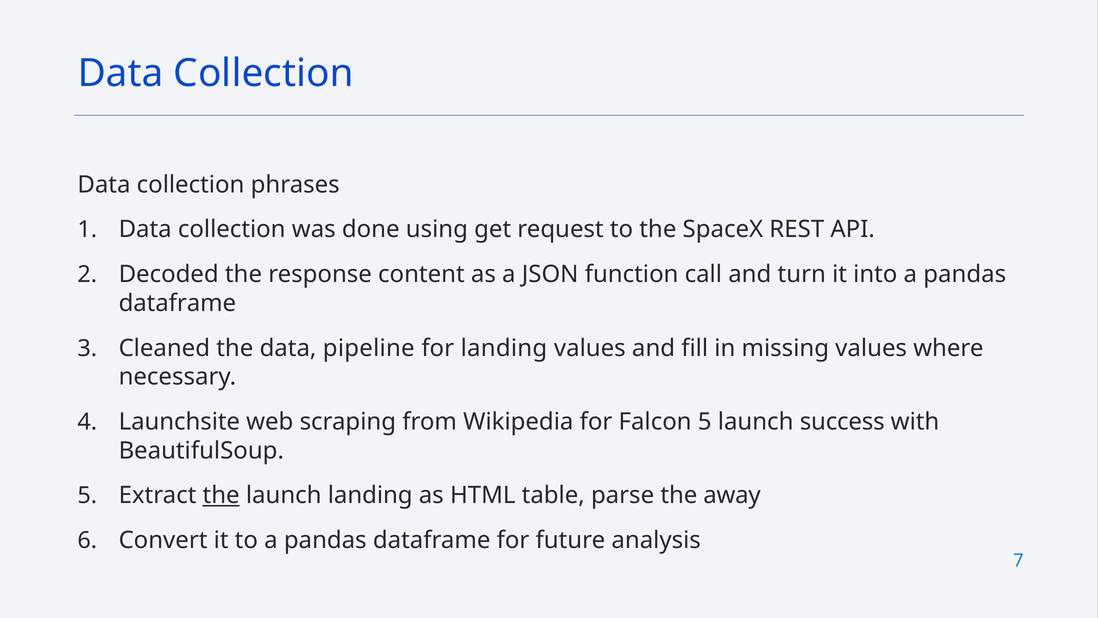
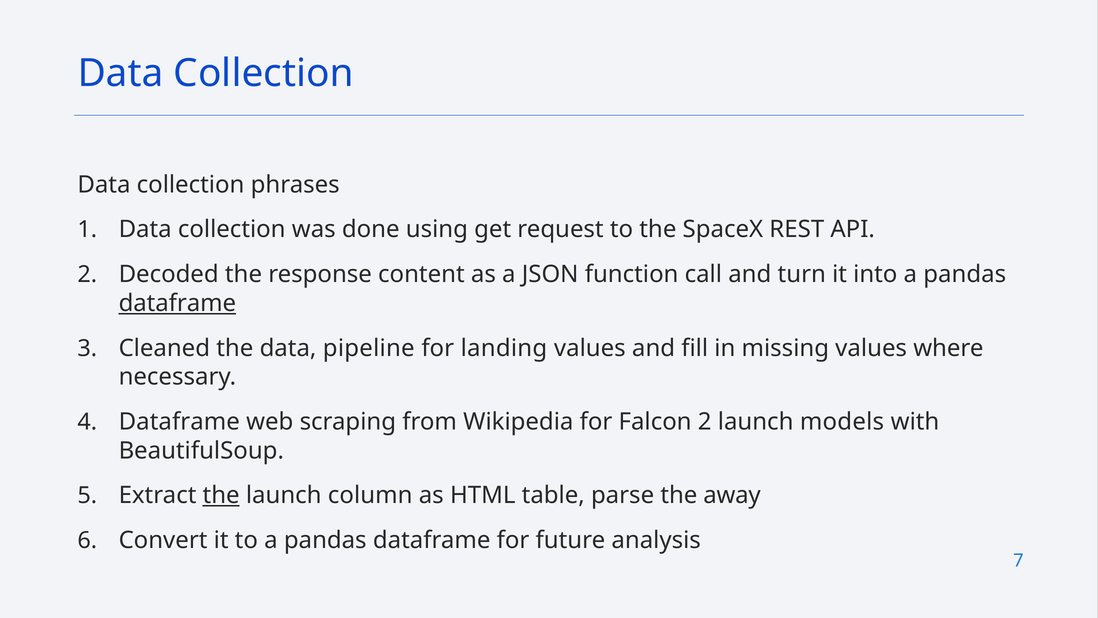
dataframe at (177, 303) underline: none -> present
Launchsite at (179, 422): Launchsite -> Dataframe
Falcon 5: 5 -> 2
success: success -> models
launch landing: landing -> column
